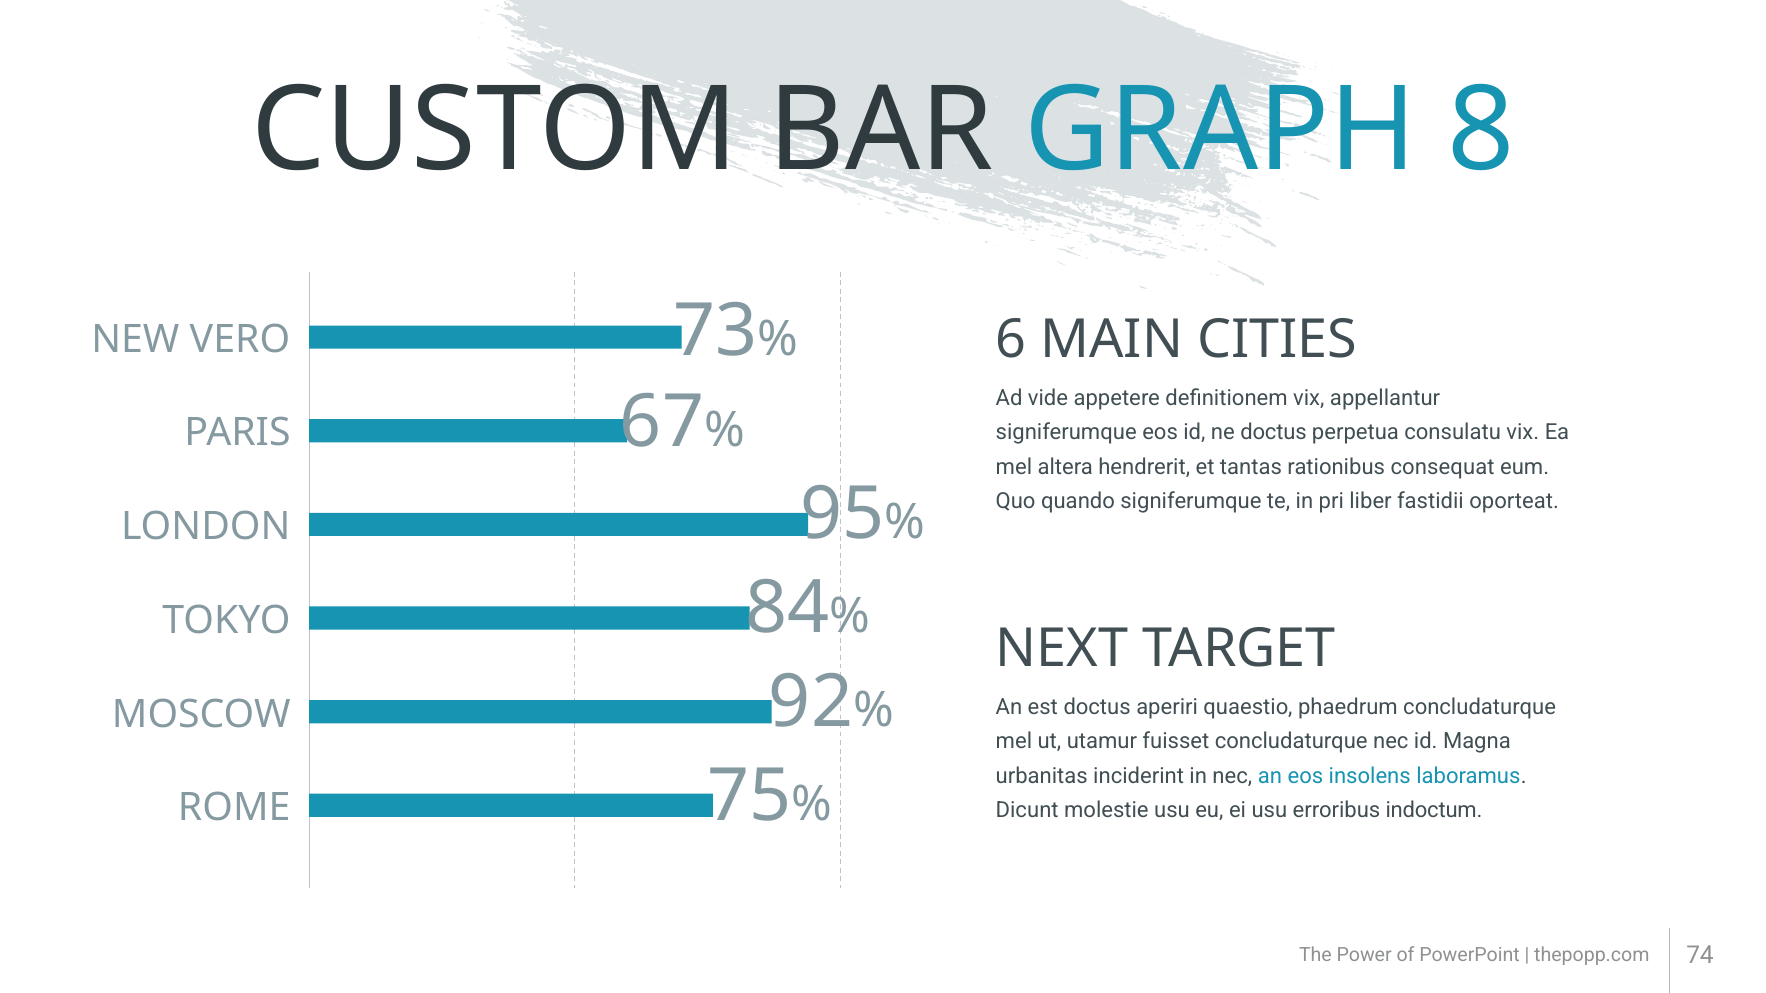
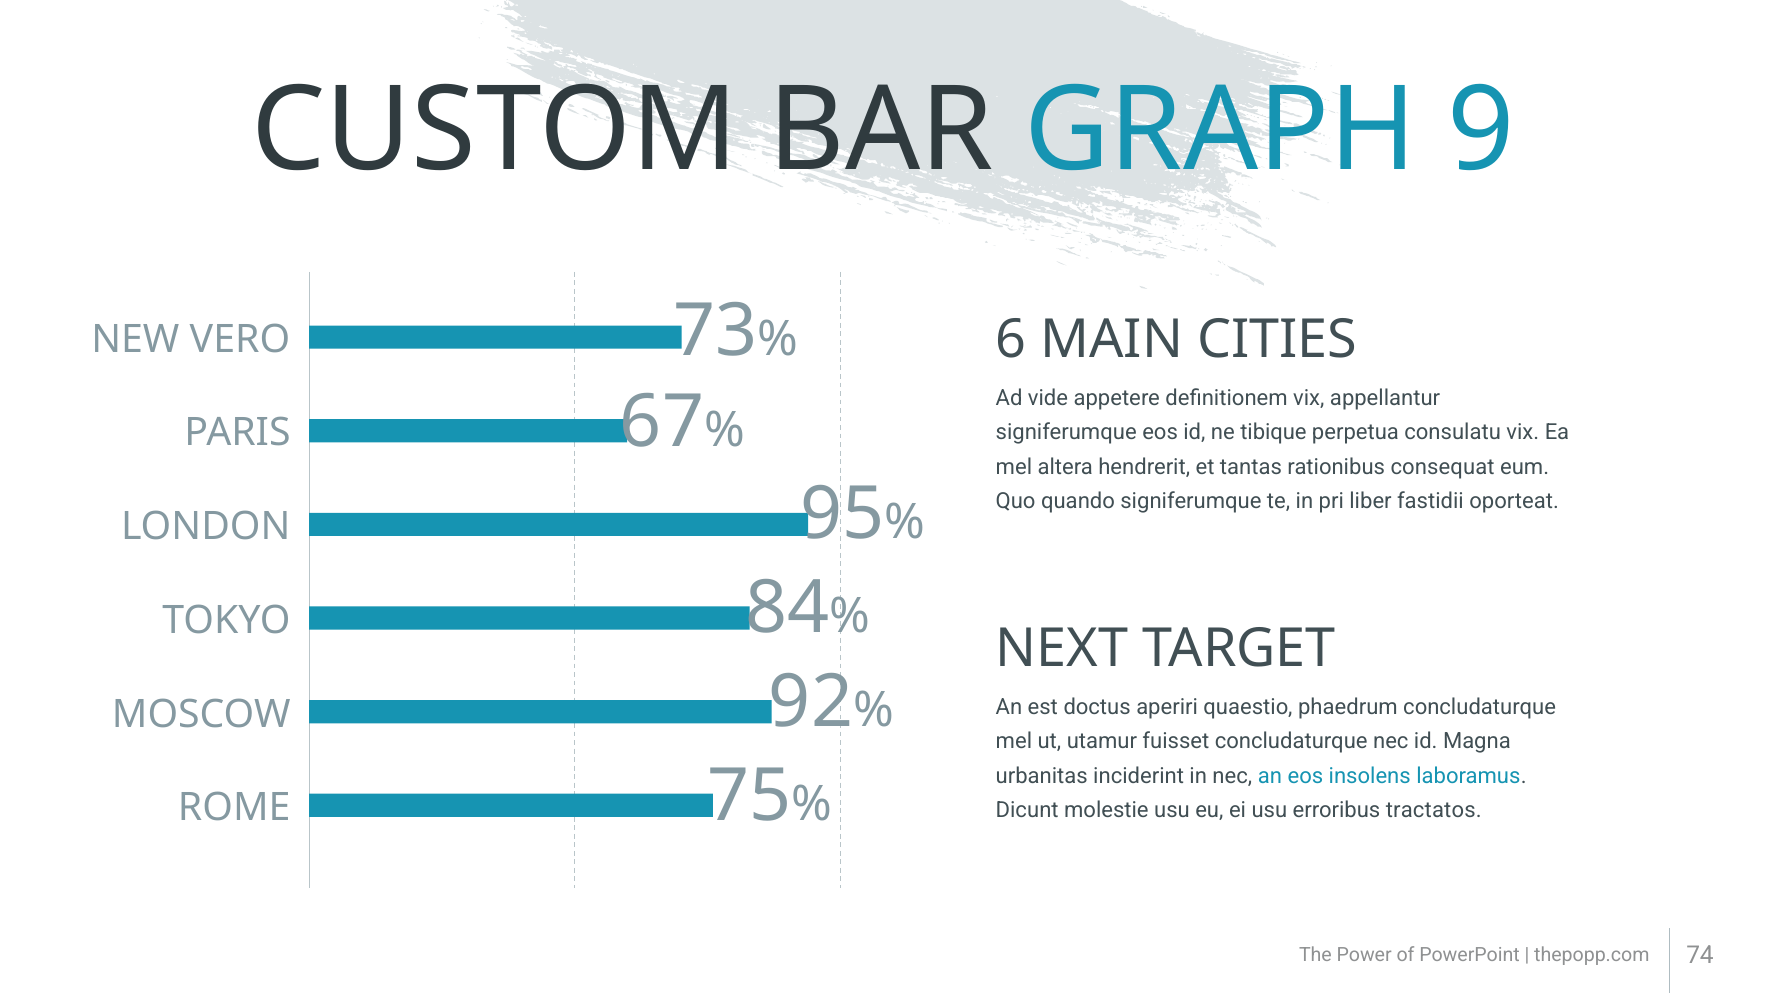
8: 8 -> 9
ne doctus: doctus -> tibique
indoctum: indoctum -> tractatos
